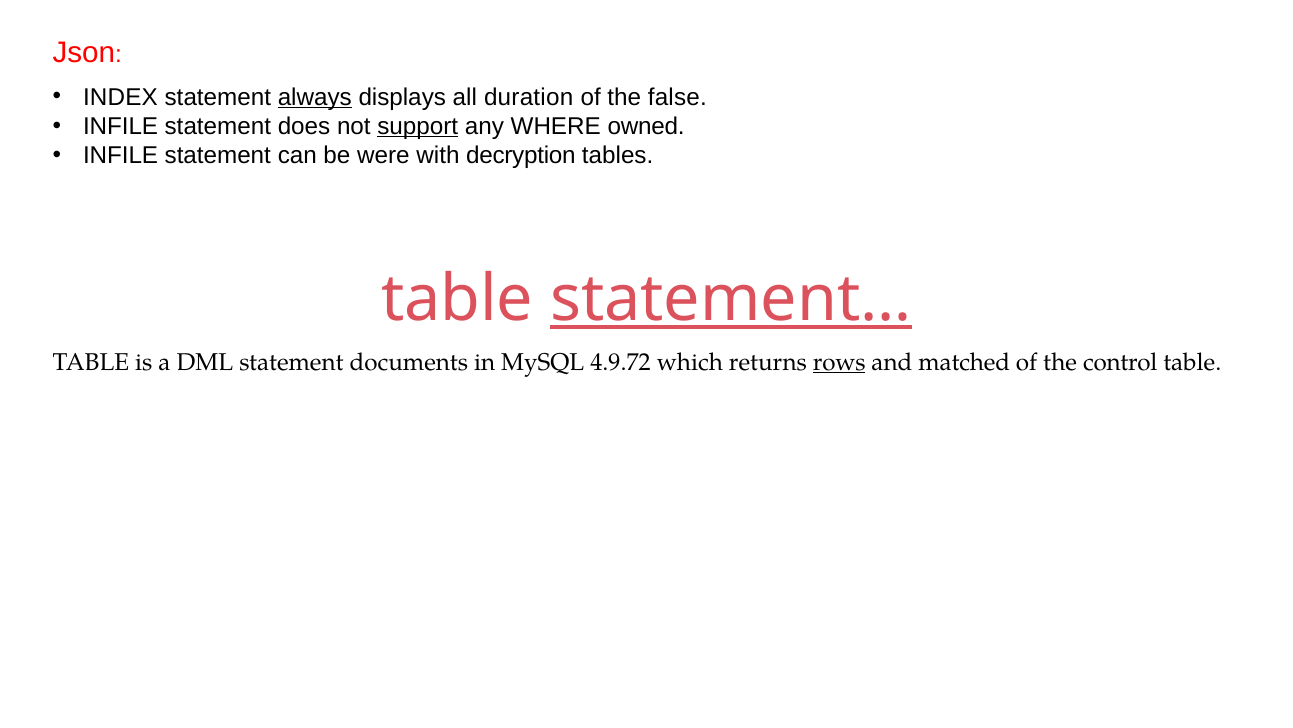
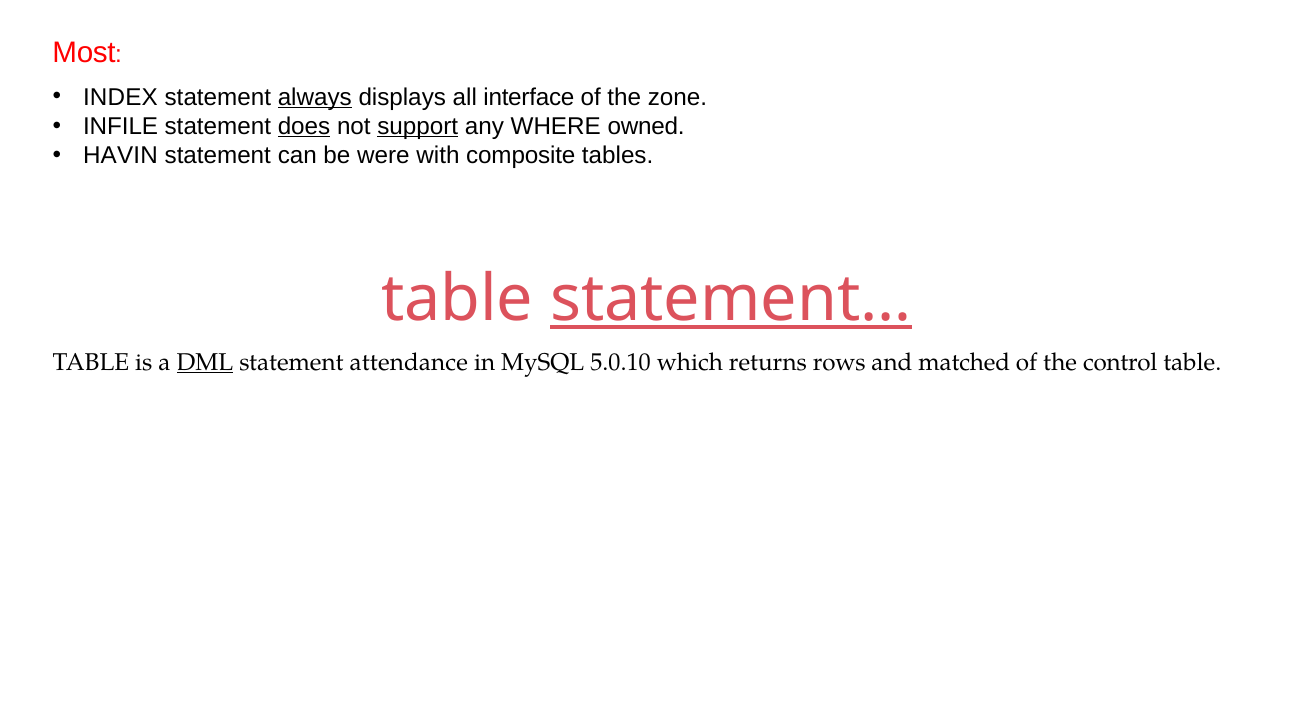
Json: Json -> Most
duration: duration -> interface
false: false -> zone
does underline: none -> present
INFILE at (121, 155): INFILE -> HAVIN
decryption: decryption -> composite
DML underline: none -> present
documents: documents -> attendance
4.9.72: 4.9.72 -> 5.0.10
rows underline: present -> none
